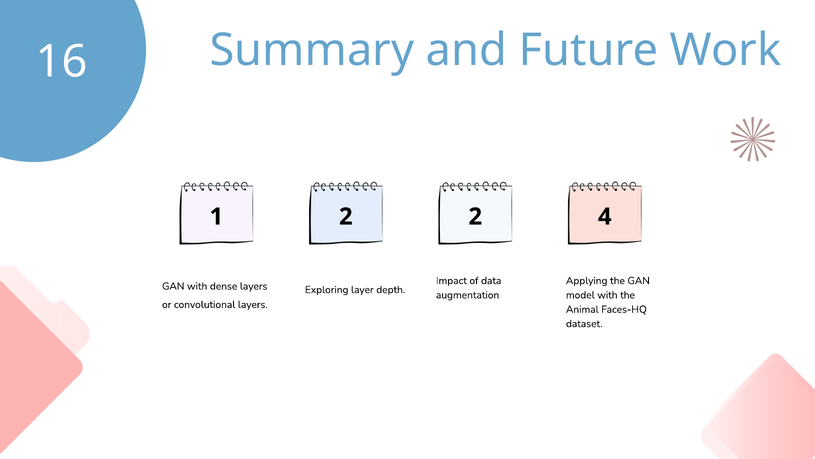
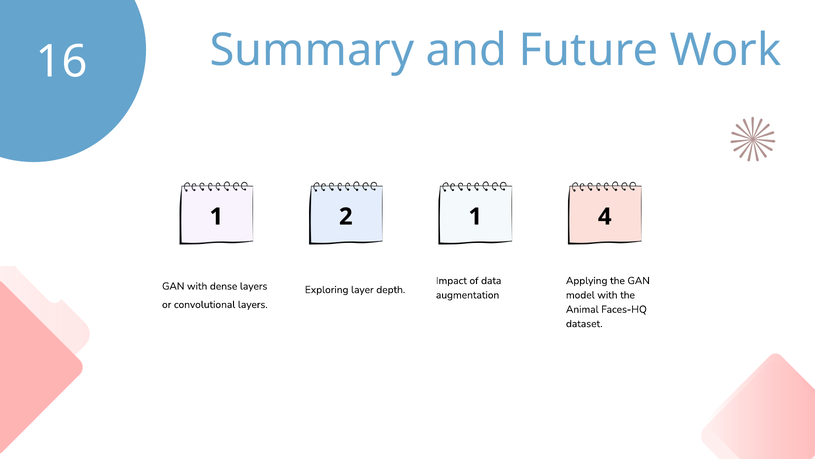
2 2: 2 -> 1
